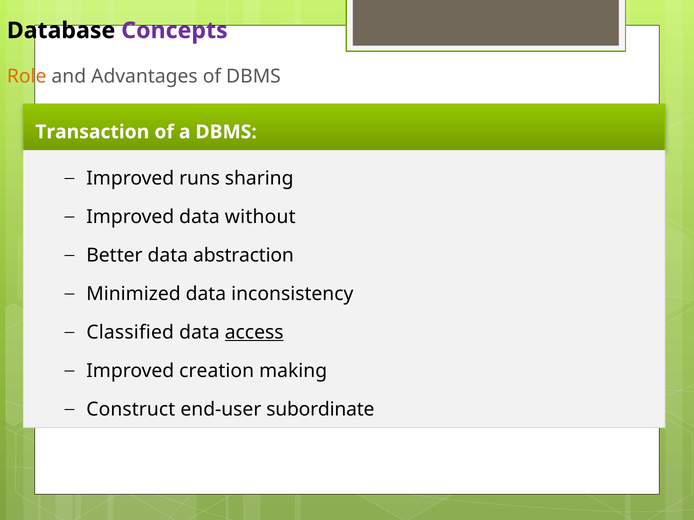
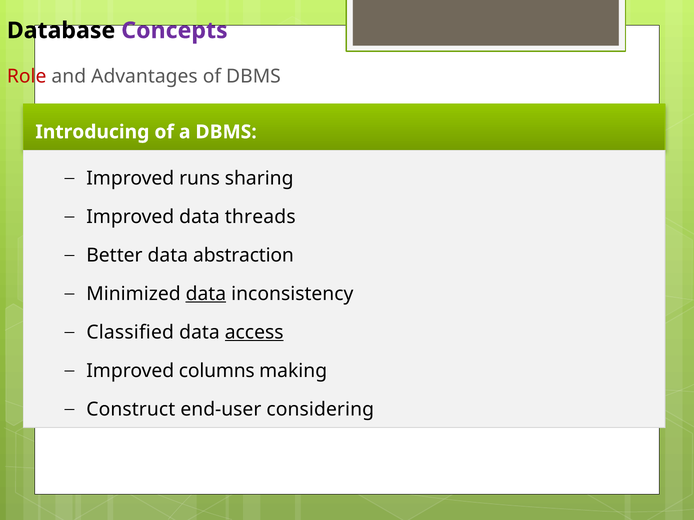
Role colour: orange -> red
Transaction: Transaction -> Introducing
without: without -> threads
data at (206, 294) underline: none -> present
creation: creation -> columns
subordinate: subordinate -> considering
